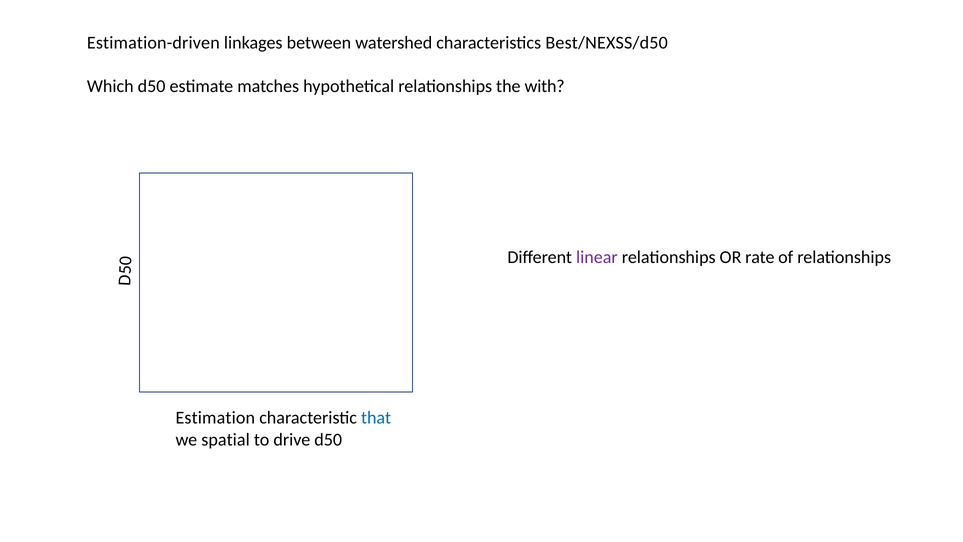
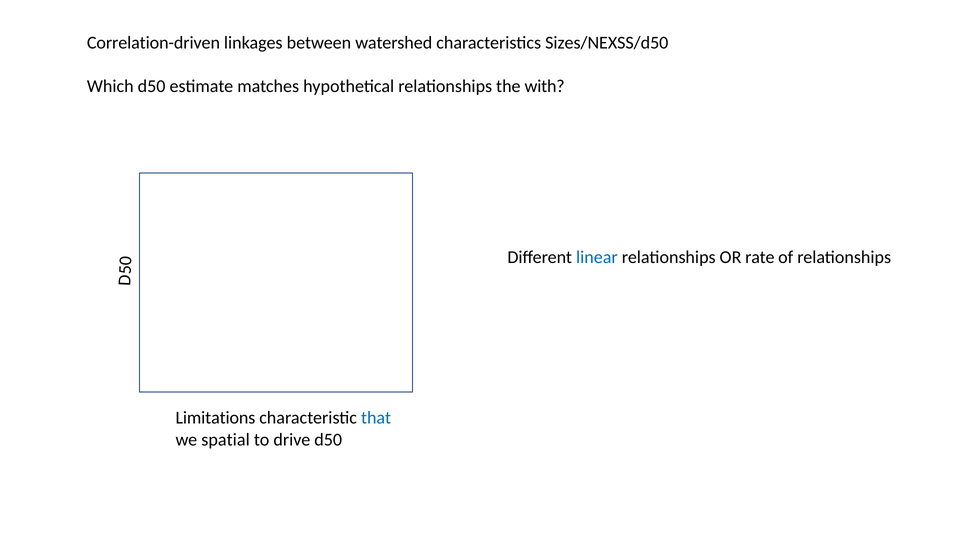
Estimation-driven: Estimation-driven -> Correlation-driven
Best/NEXSS/d50: Best/NEXSS/d50 -> Sizes/NEXSS/d50
linear colour: purple -> blue
Estimation: Estimation -> Limitations
